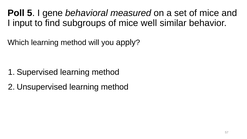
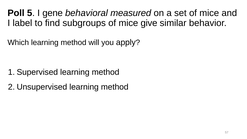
input: input -> label
well: well -> give
